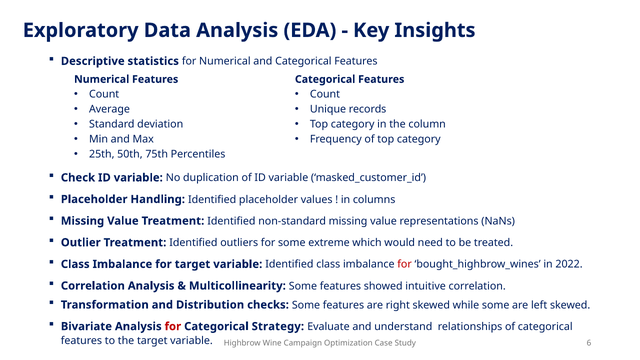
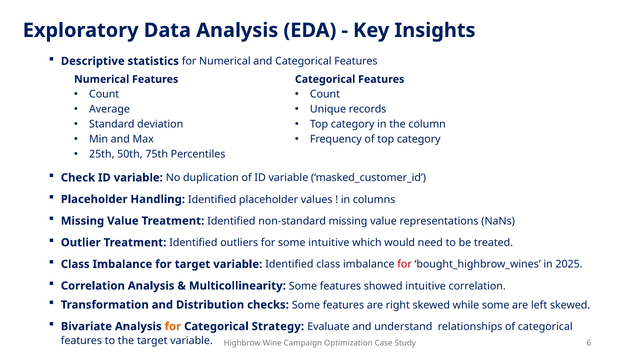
some extreme: extreme -> intuitive
2022: 2022 -> 2025
for at (173, 326) colour: red -> orange
